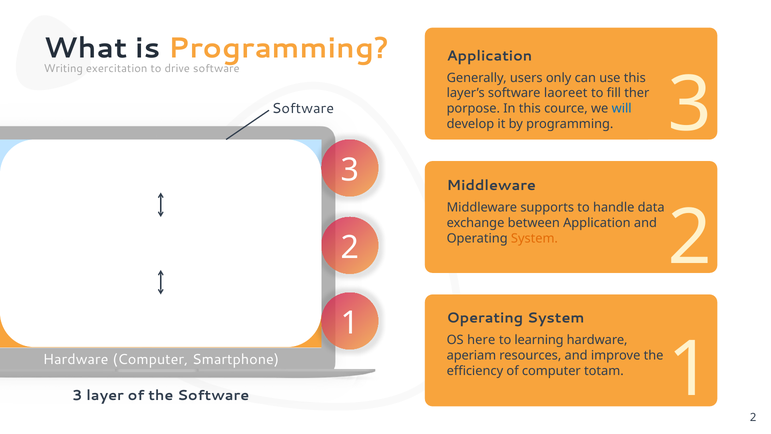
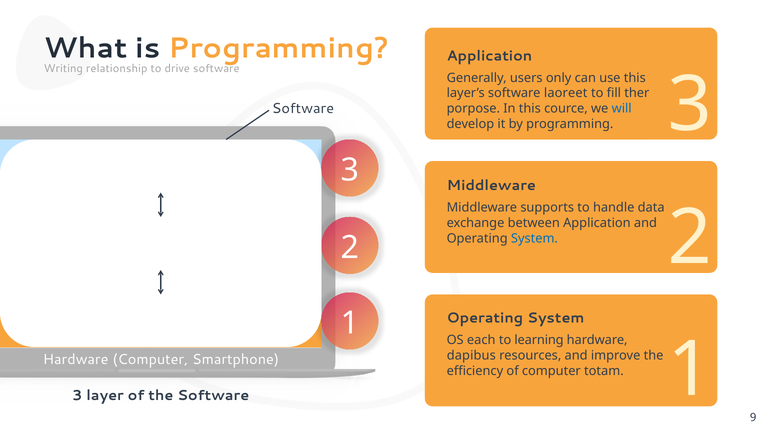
exercitation: exercitation -> relationship
System at (534, 238) colour: orange -> blue
here: here -> each
2 at (753, 417): 2 -> 9
aperiam: aperiam -> dapibus
